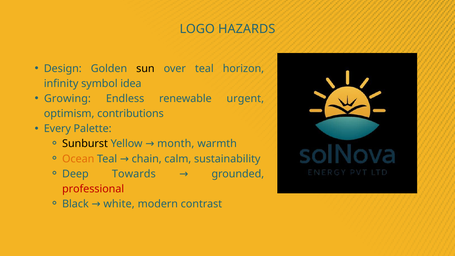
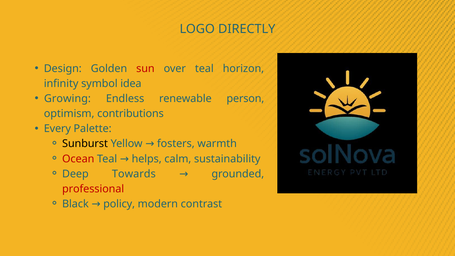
HAZARDS: HAZARDS -> DIRECTLY
sun colour: black -> red
urgent: urgent -> person
month: month -> fosters
Ocean colour: orange -> red
chain: chain -> helps
white: white -> policy
